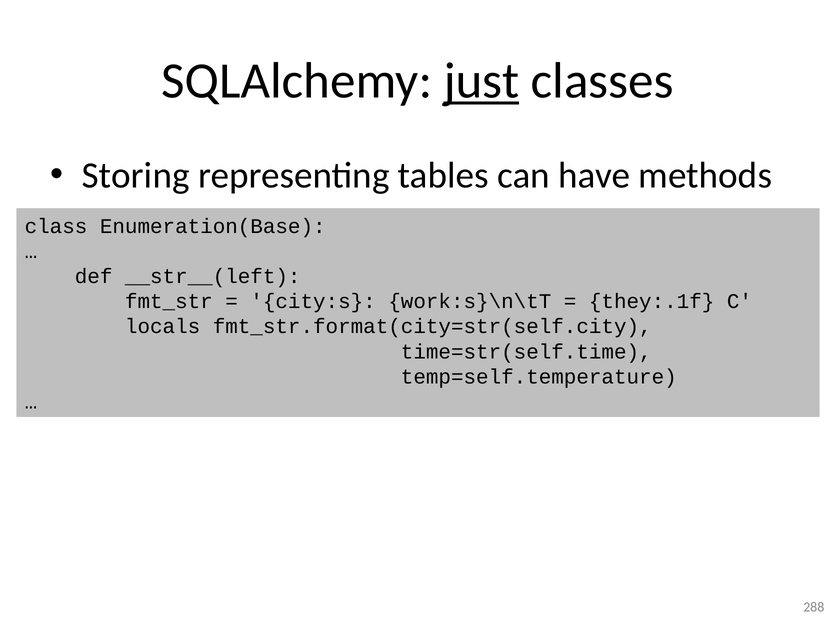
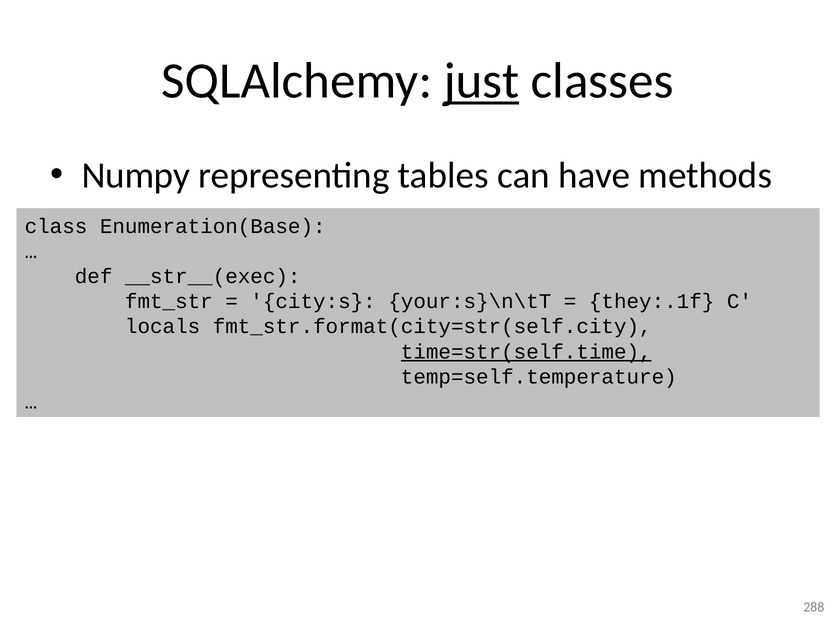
Storing: Storing -> Numpy
__str__(left: __str__(left -> __str__(exec
work:s}\n\tT: work:s}\n\tT -> your:s}\n\tT
time=str(self.time underline: none -> present
